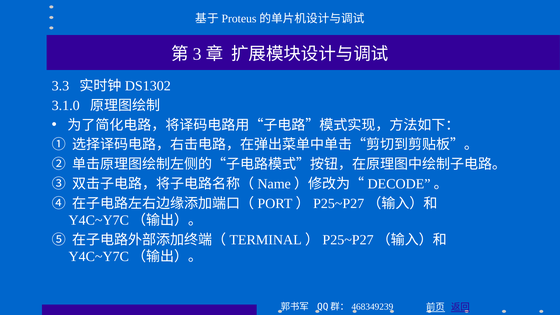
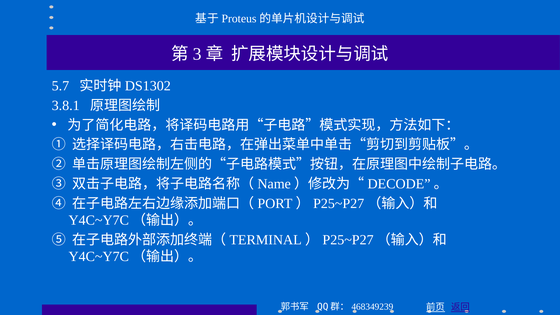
3.3: 3.3 -> 5.7
3.1.0: 3.1.0 -> 3.8.1
